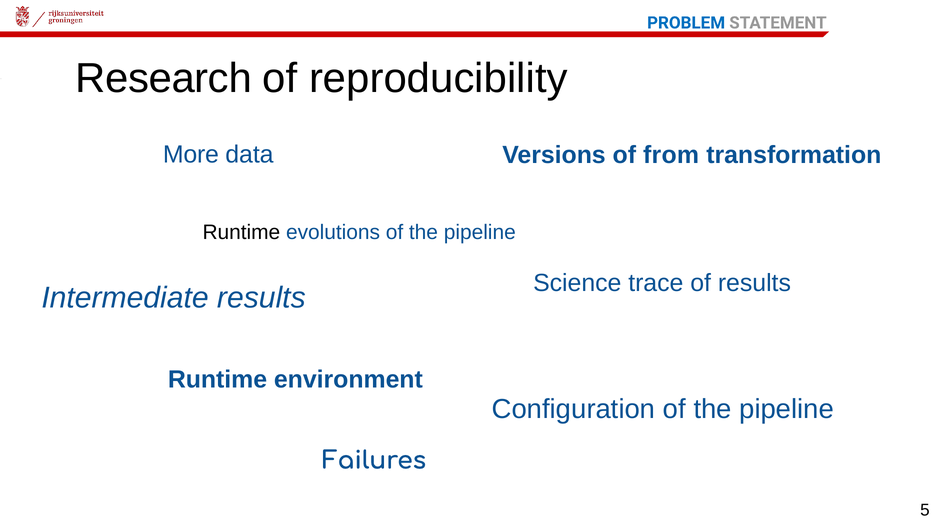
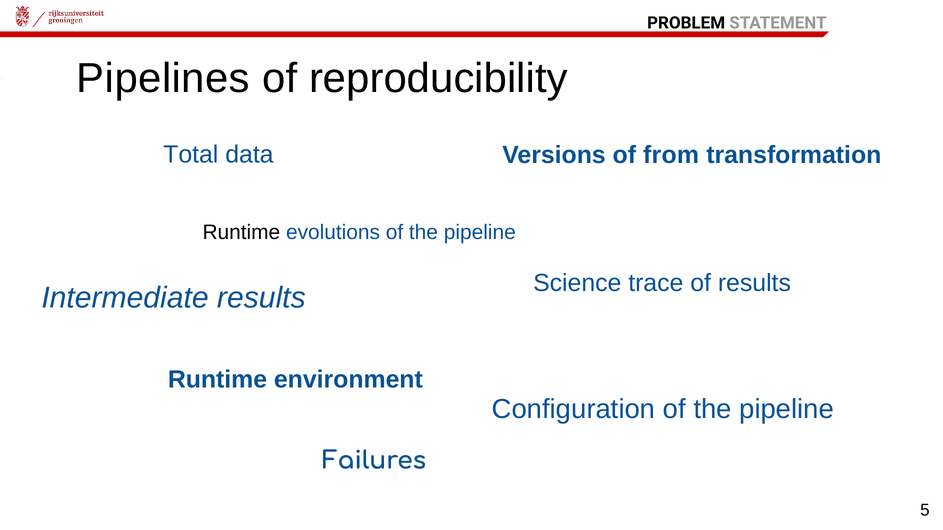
PROBLEM colour: blue -> black
Research: Research -> Pipelines
More: More -> Total
